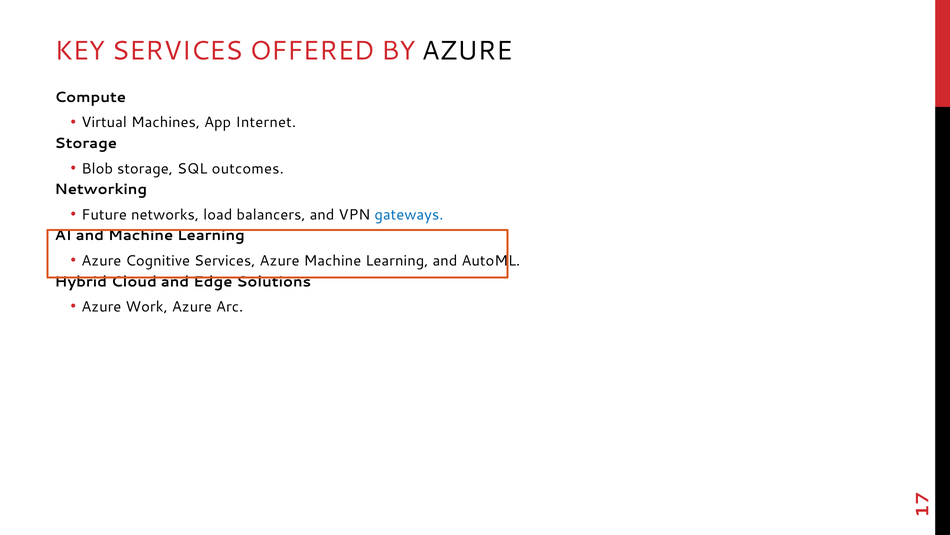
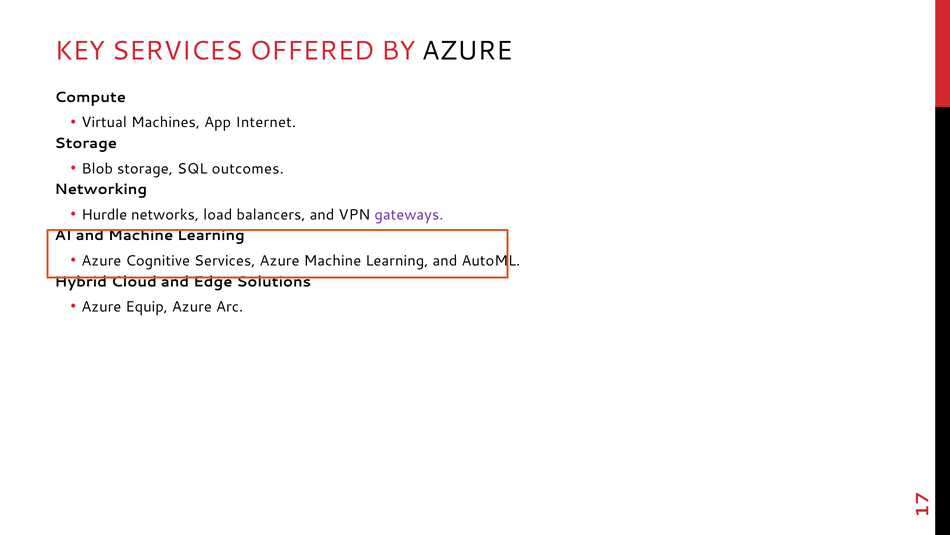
Future: Future -> Hurdle
gateways colour: blue -> purple
Work: Work -> Equip
